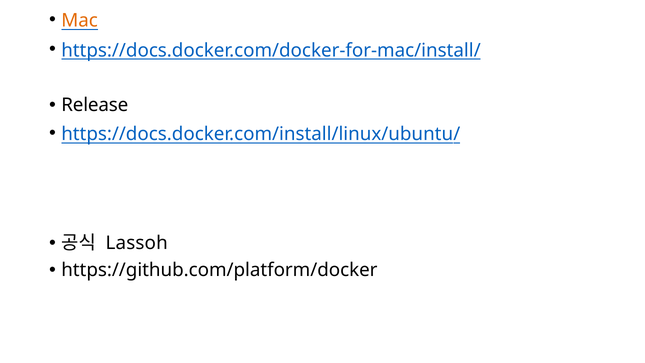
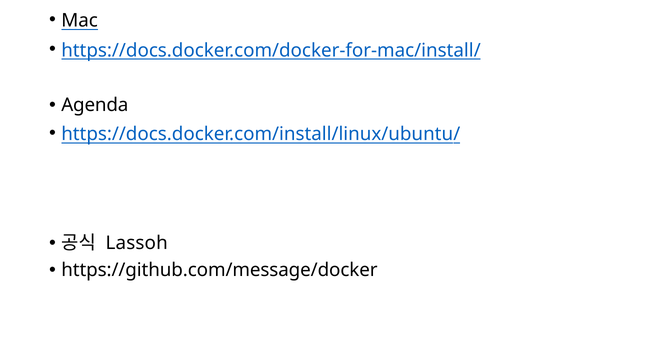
Mac colour: orange -> black
Release: Release -> Agenda
https://github.com/platform/docker: https://github.com/platform/docker -> https://github.com/message/docker
